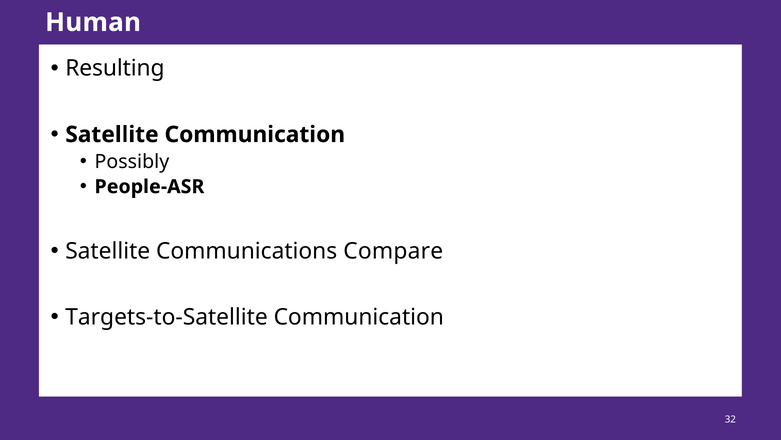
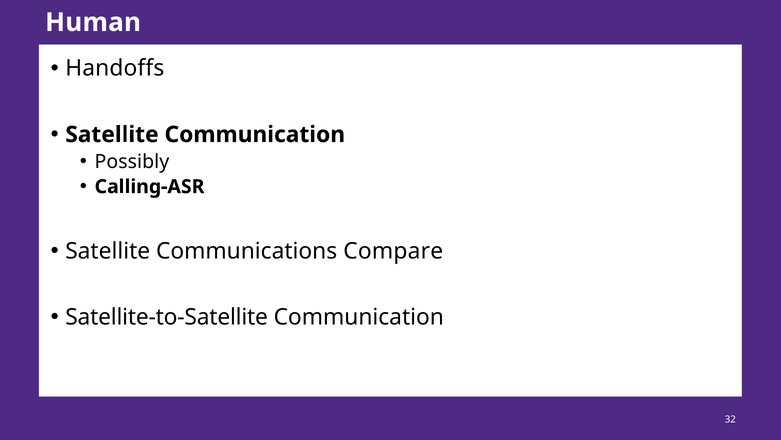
Resulting: Resulting -> Handoffs
People-ASR: People-ASR -> Calling-ASR
Targets-to-Satellite: Targets-to-Satellite -> Satellite-to-Satellite
